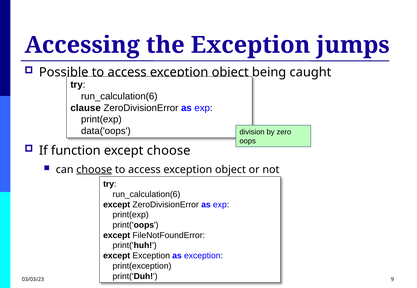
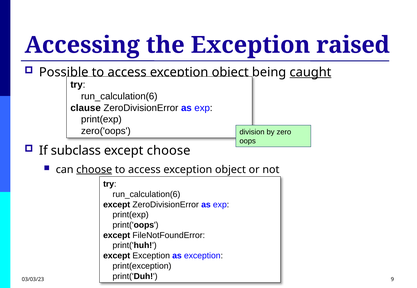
jumps: jumps -> raised
caught underline: none -> present
data('oops: data('oops -> zero('oops
function: function -> subclass
